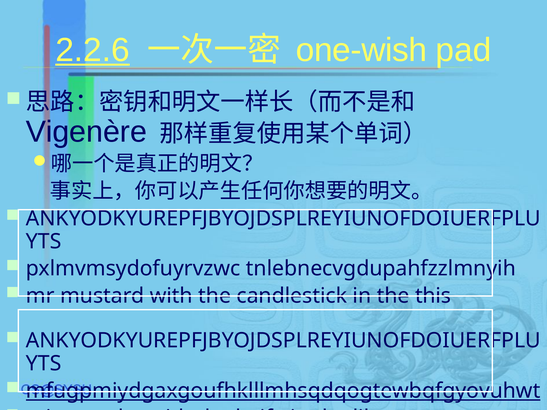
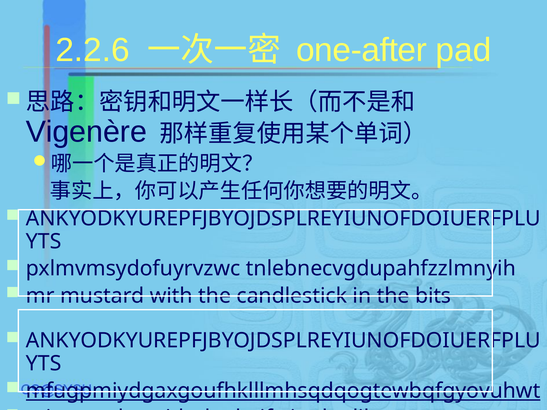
2.2.6 underline: present -> none
one-wish: one-wish -> one-after
this: this -> bits
